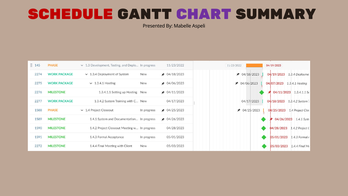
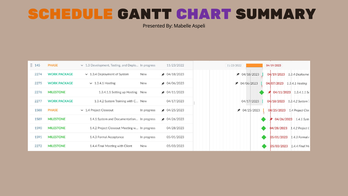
SCHEDULE colour: red -> orange
